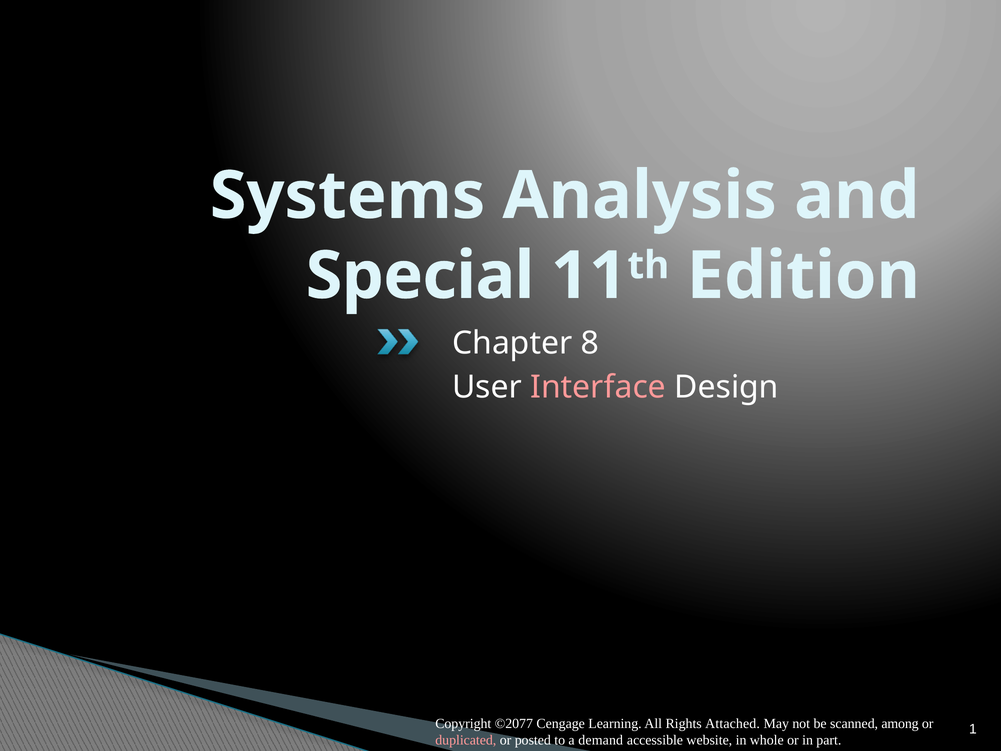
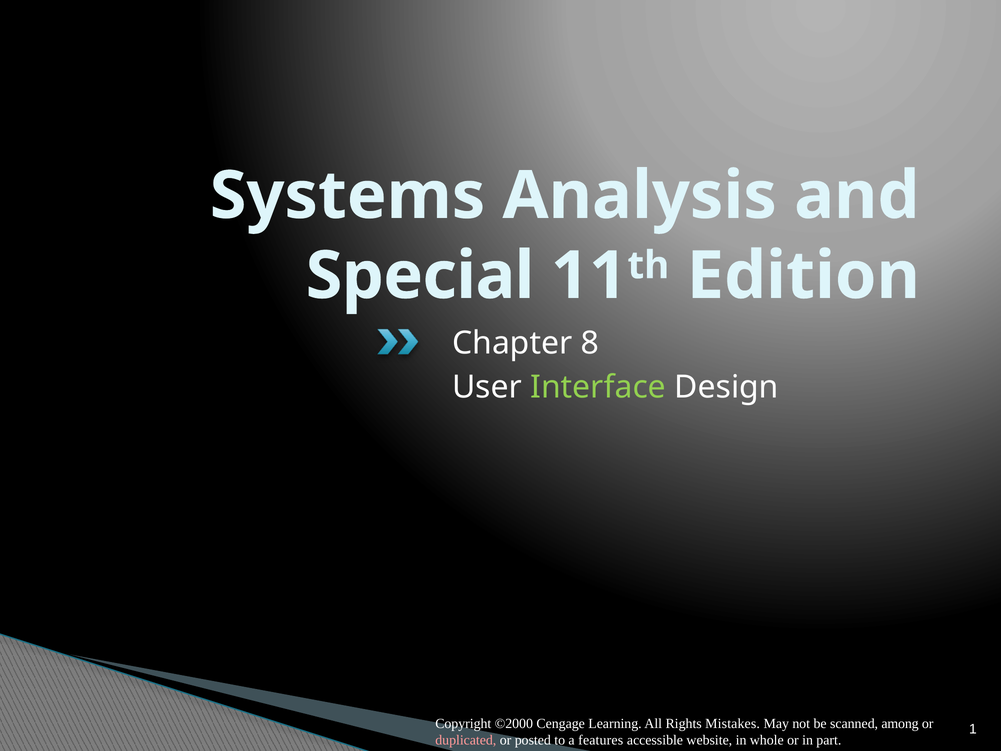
Interface colour: pink -> light green
©2077: ©2077 -> ©2000
Attached: Attached -> Mistakes
demand: demand -> features
